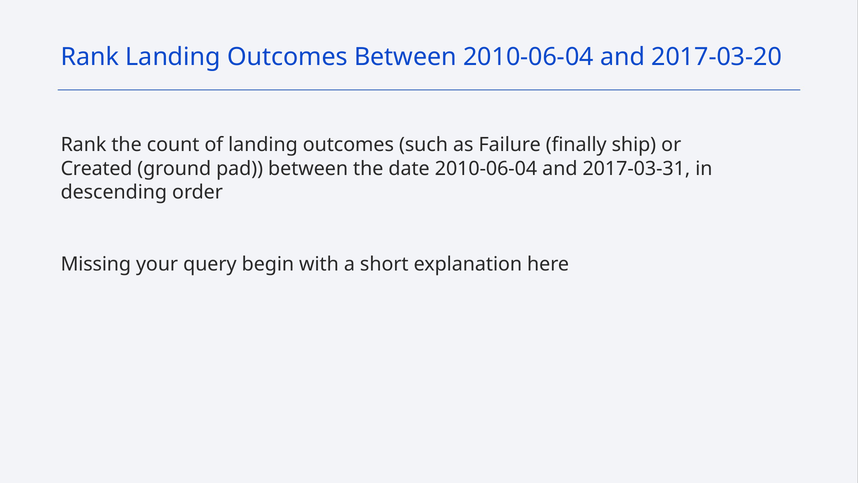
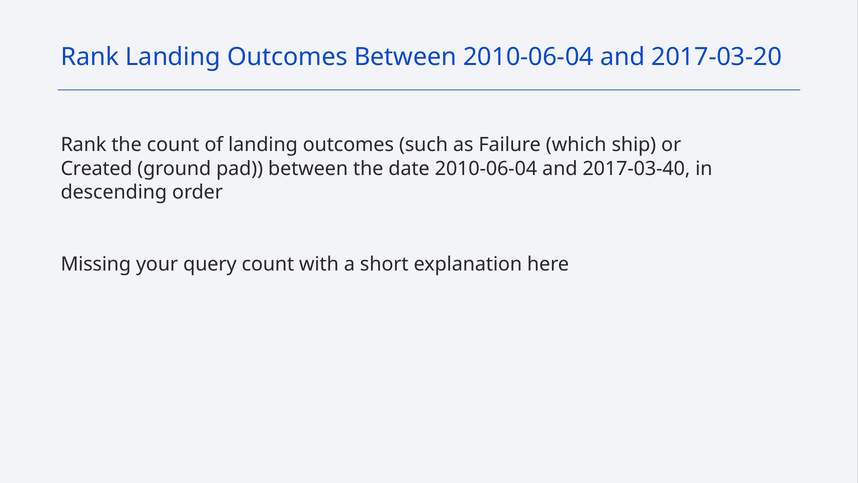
finally: finally -> which
2017-03-31: 2017-03-31 -> 2017-03-40
query begin: begin -> count
